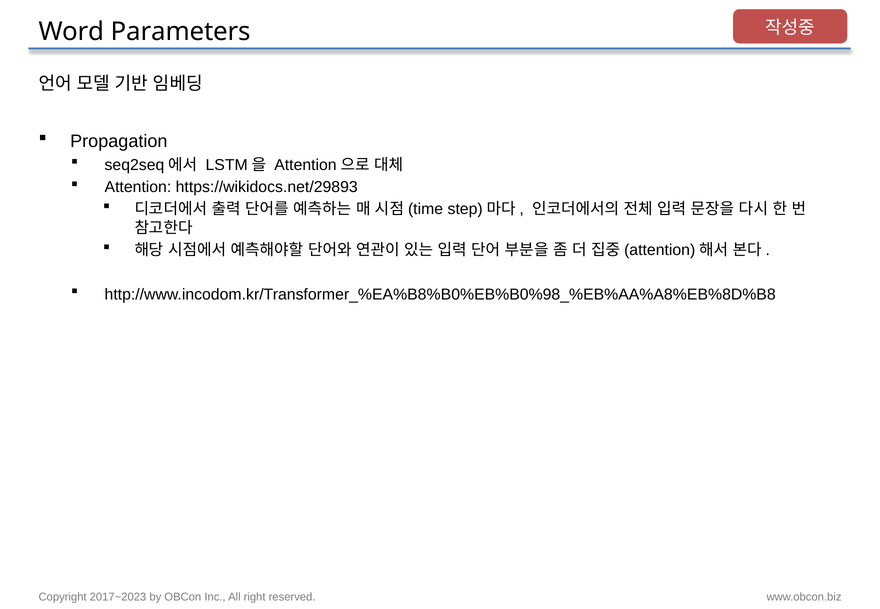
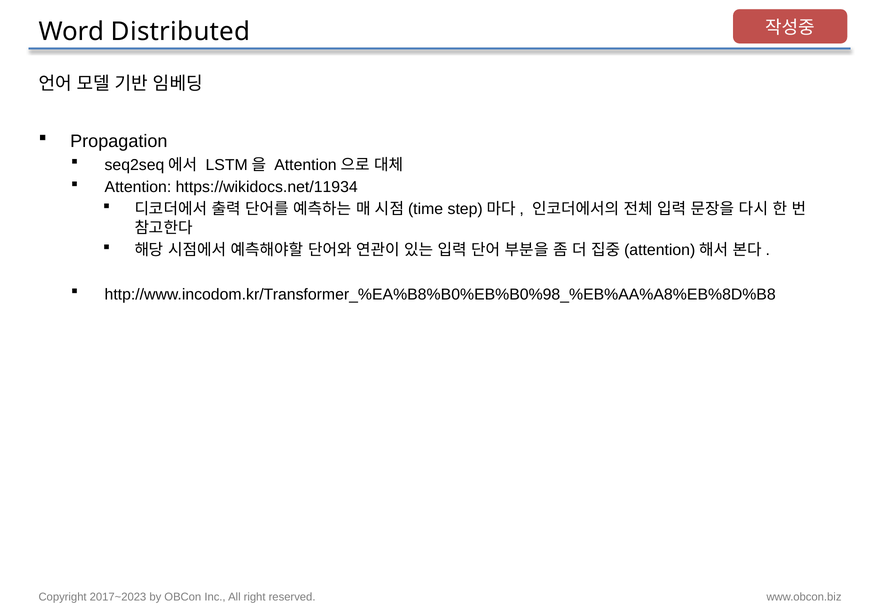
Parameters: Parameters -> Distributed
https://wikidocs.net/29893: https://wikidocs.net/29893 -> https://wikidocs.net/11934
